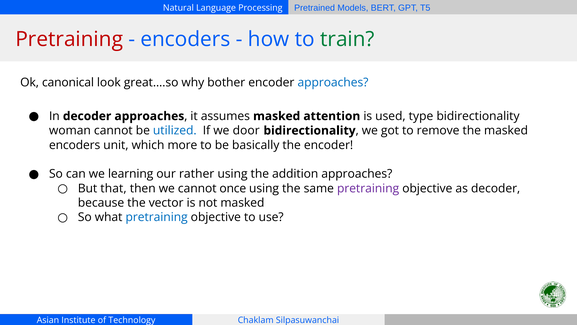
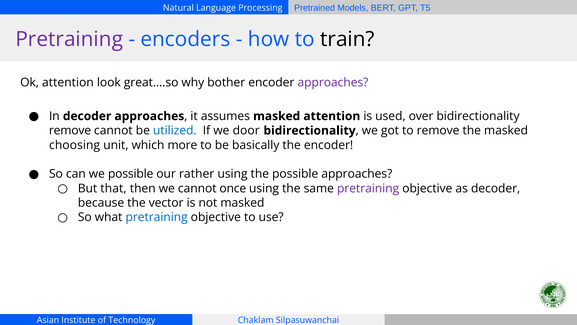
Pretraining at (69, 39) colour: red -> purple
train colour: green -> black
Ok canonical: canonical -> attention
approaches at (333, 82) colour: blue -> purple
type: type -> over
woman at (70, 130): woman -> remove
encoders at (75, 145): encoders -> choosing
we learning: learning -> possible
the addition: addition -> possible
